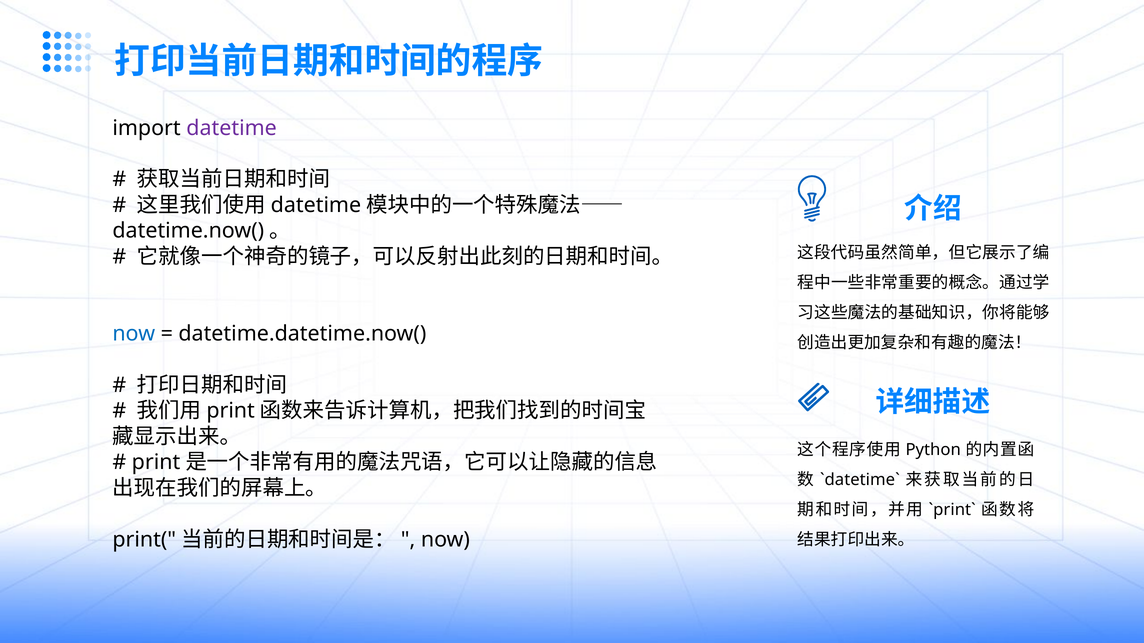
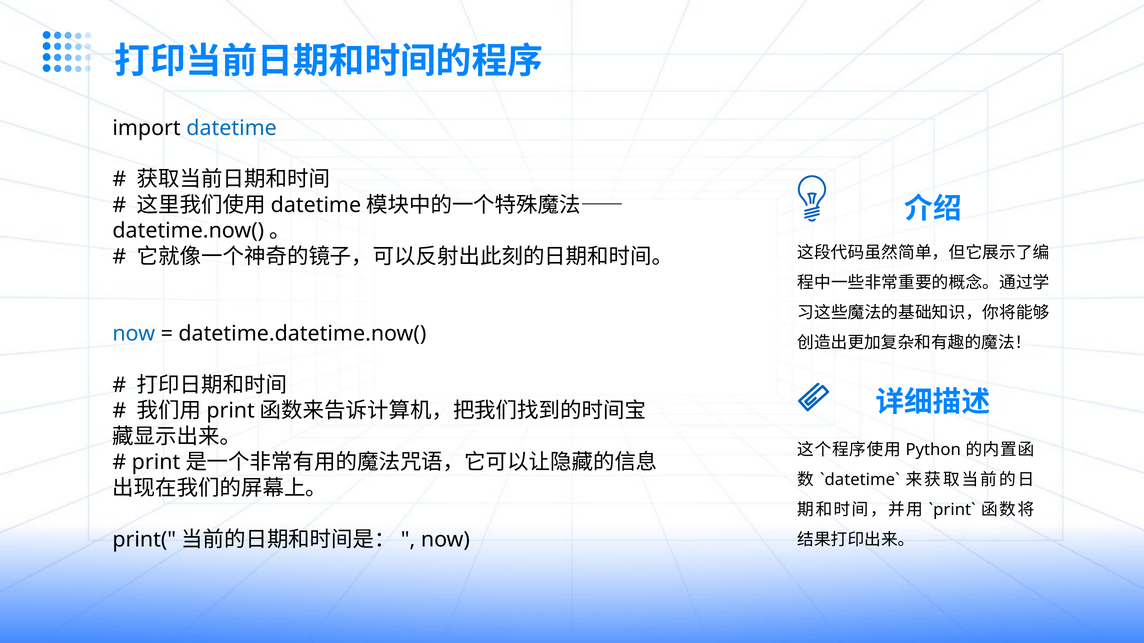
datetime colour: purple -> blue
